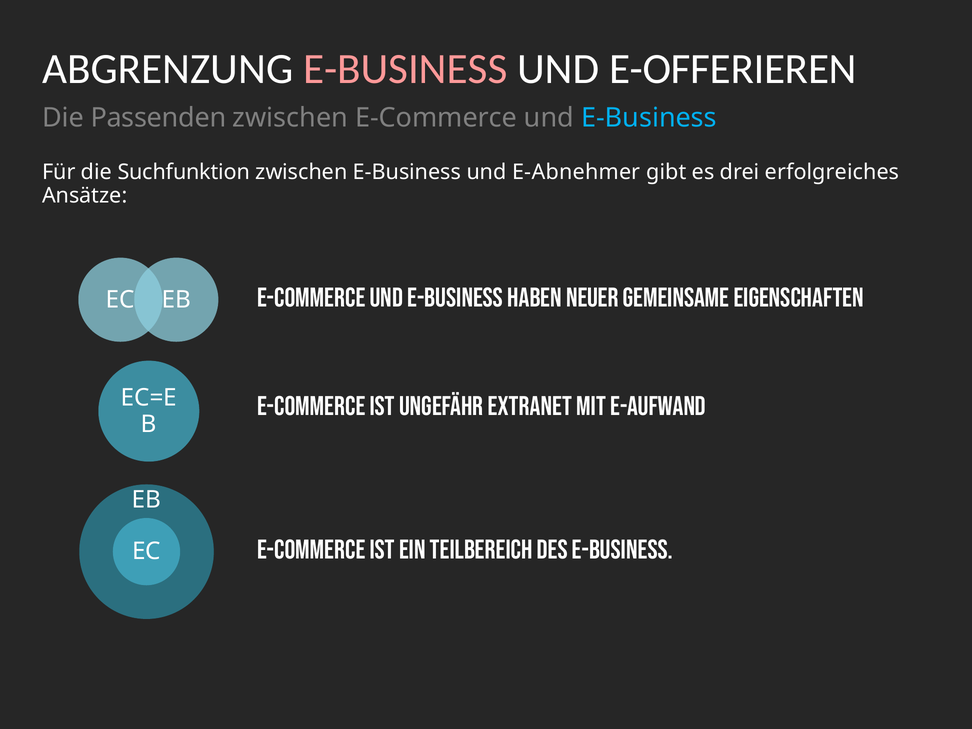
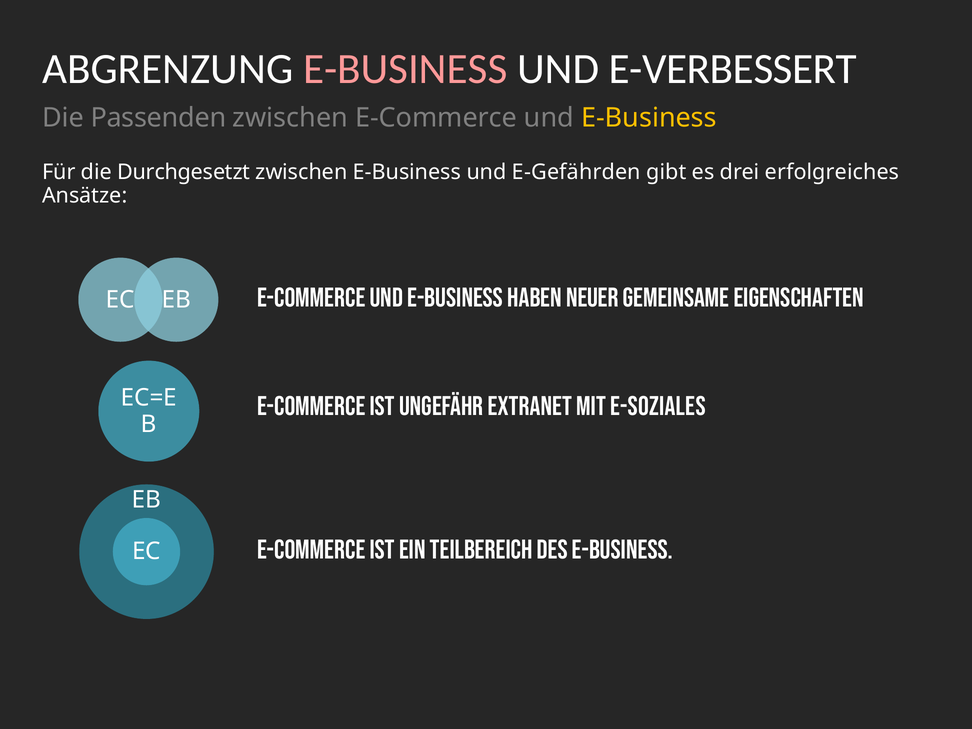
E-OFFERIEREN: E-OFFERIEREN -> E-VERBESSERT
E-Business at (649, 118) colour: light blue -> yellow
Suchfunktion: Suchfunktion -> Durchgesetzt
E-Abnehmer: E-Abnehmer -> E-Gefährden
E-Aufwand: E-Aufwand -> E-Soziales
